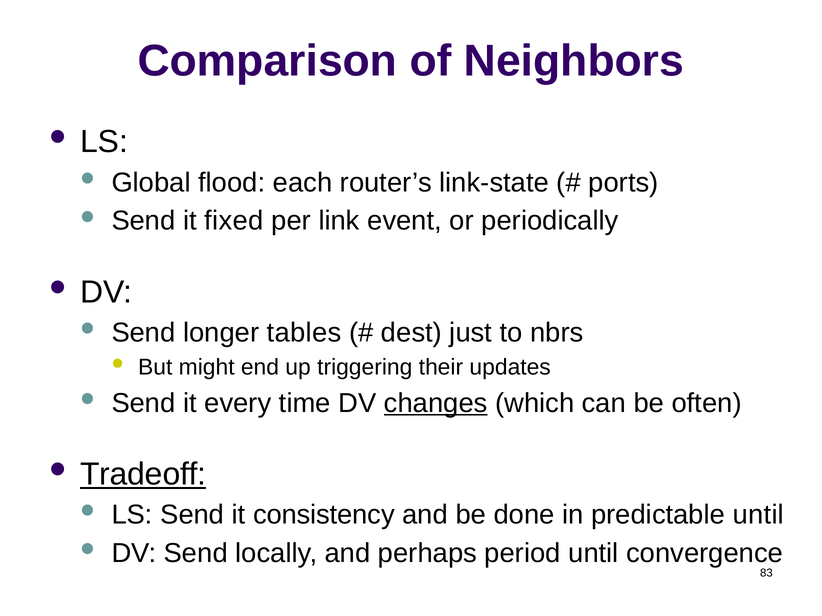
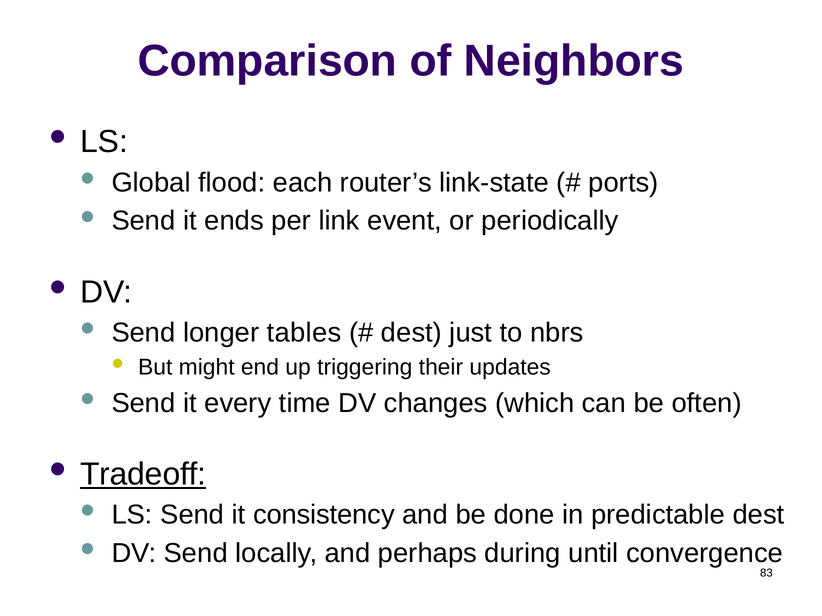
fixed: fixed -> ends
changes underline: present -> none
predictable until: until -> dest
period: period -> during
